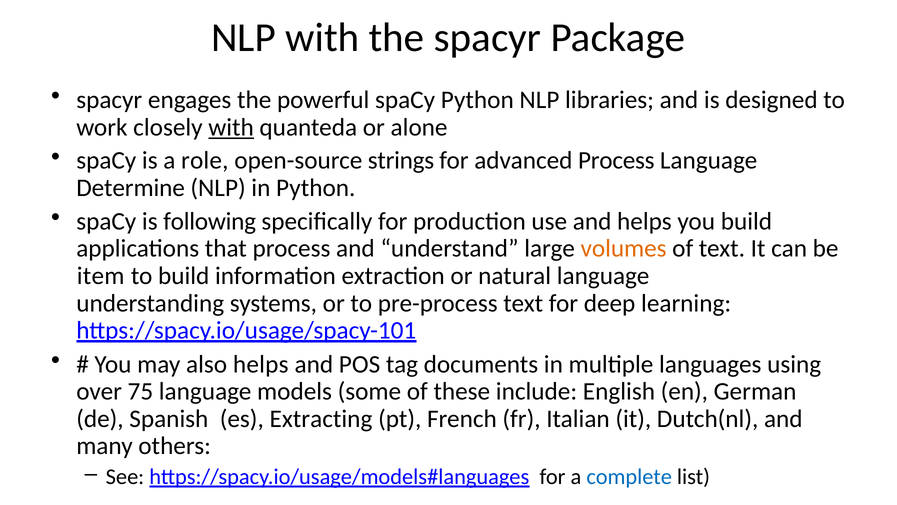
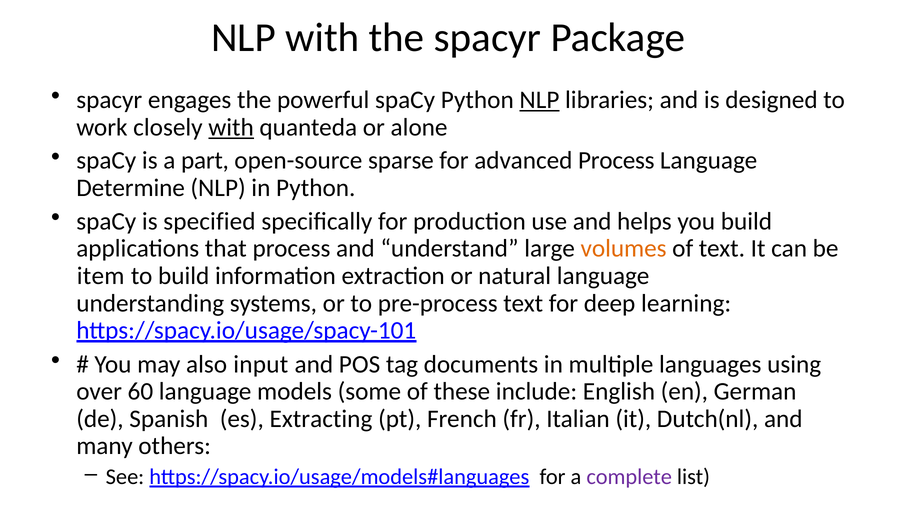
NLP at (539, 100) underline: none -> present
role: role -> part
strings: strings -> sparse
following: following -> specified
also helps: helps -> input
75: 75 -> 60
complete colour: blue -> purple
